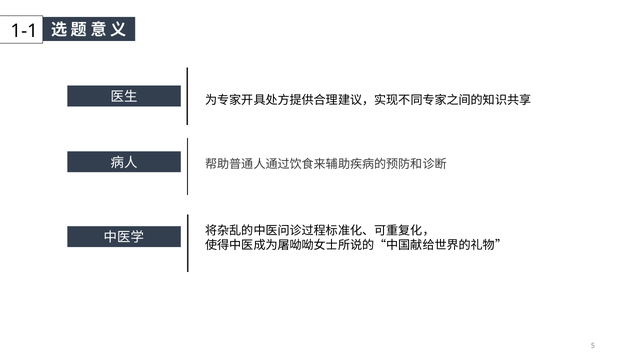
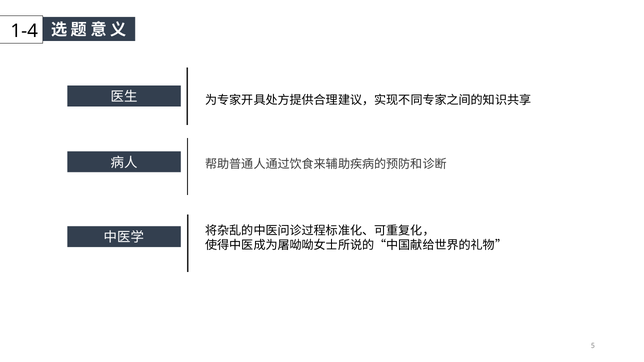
1-1: 1-1 -> 1-4
